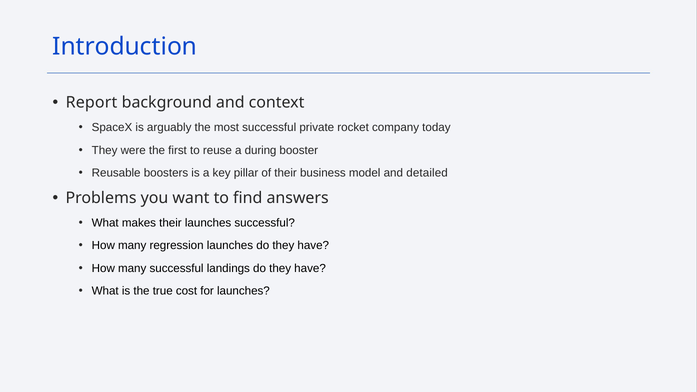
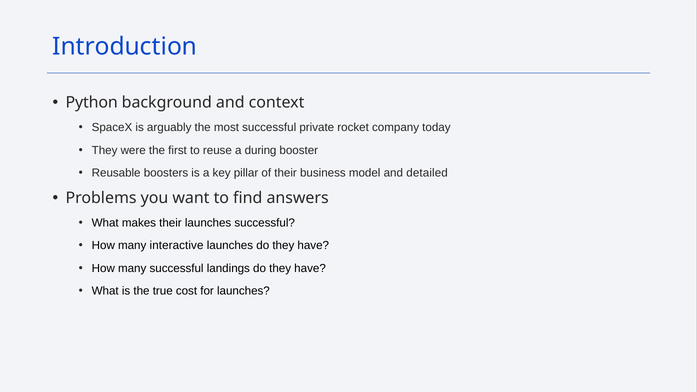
Report: Report -> Python
regression: regression -> interactive
